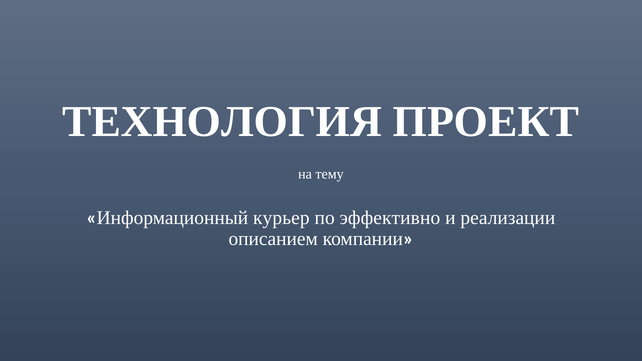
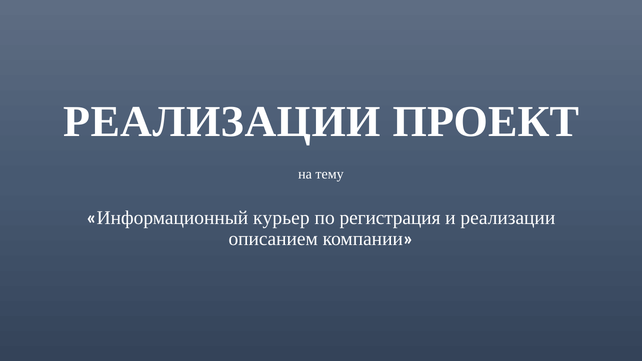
ТЕХНОЛОГИЯ at (222, 122): ТЕХНОЛОГИЯ -> РЕАЛИЗАЦИИ
эффективно: эффективно -> регистрация
